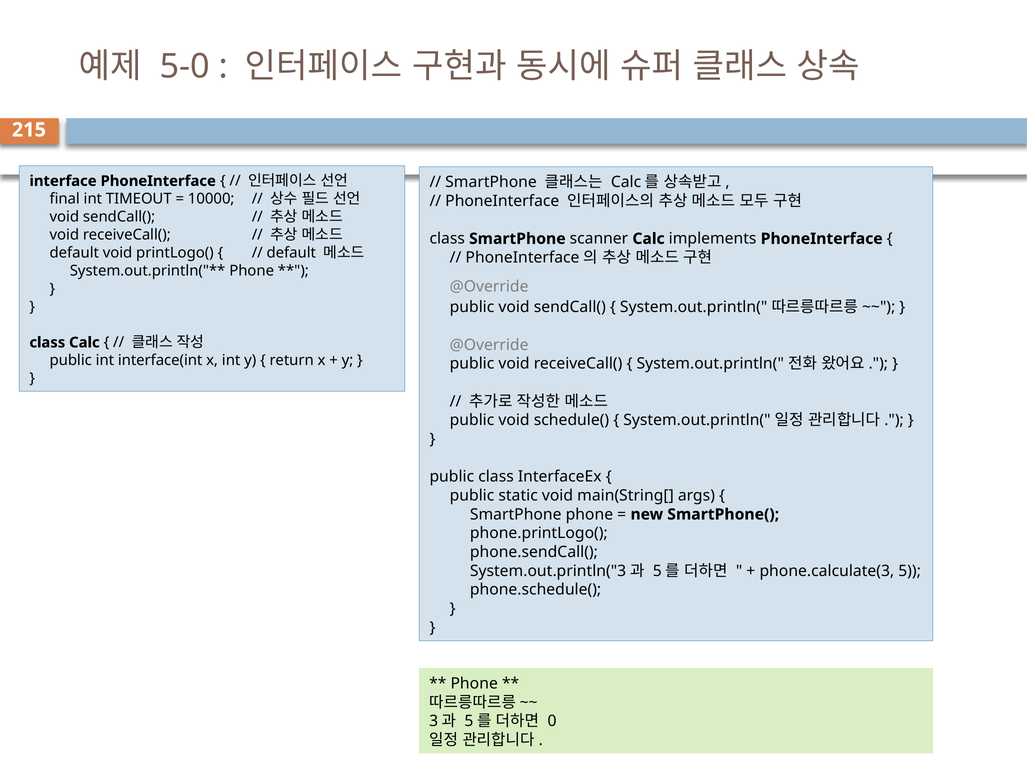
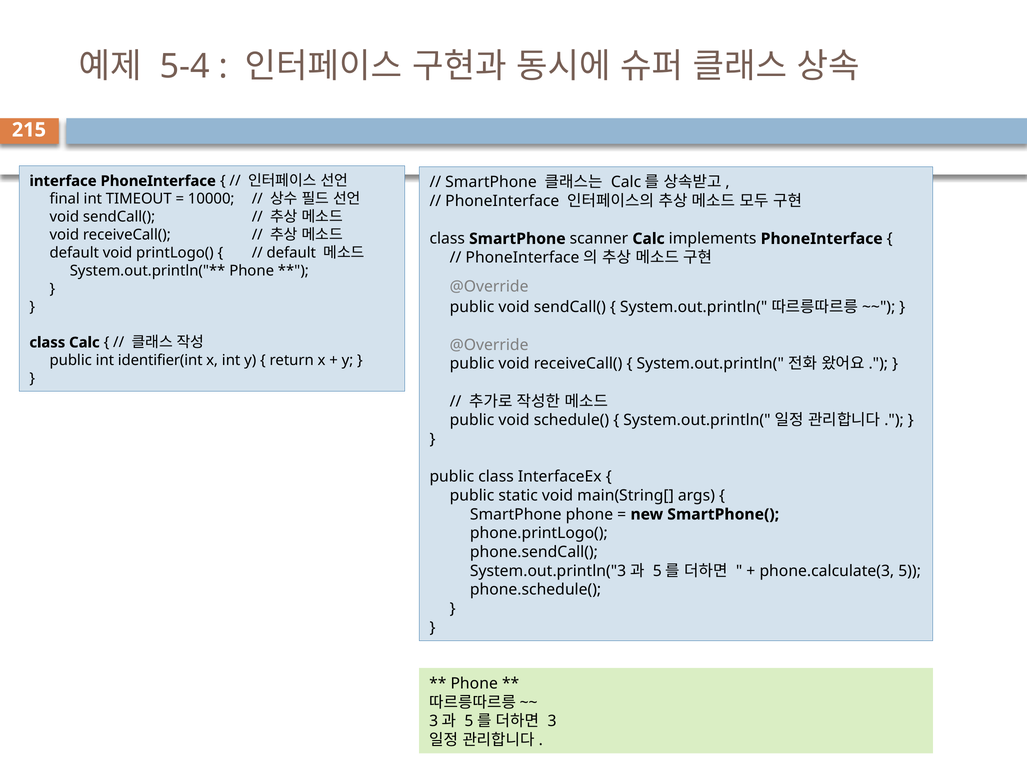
5-0: 5-0 -> 5-4
interface(int: interface(int -> identifier(int
0: 0 -> 3
